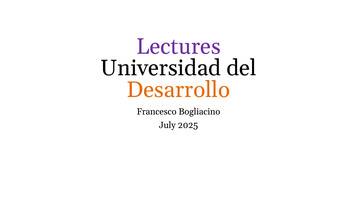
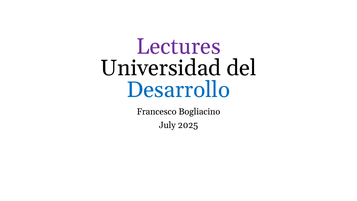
Desarrollo colour: orange -> blue
